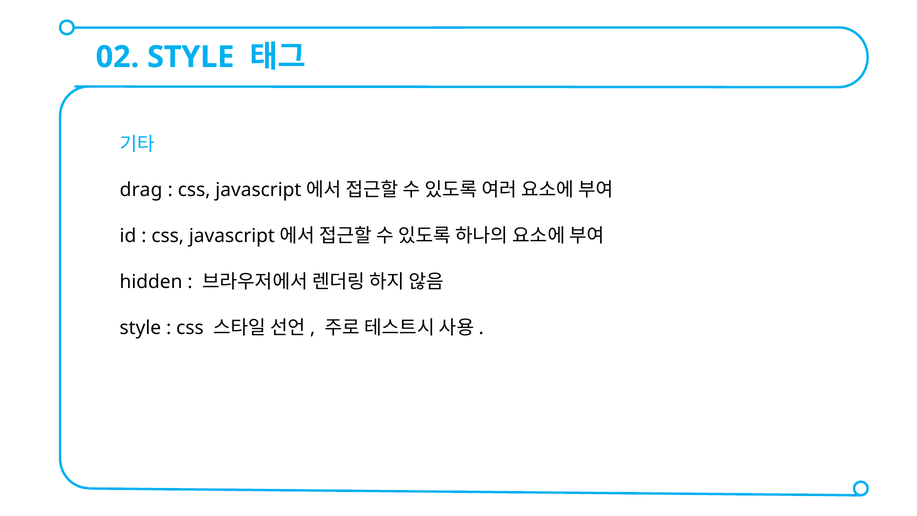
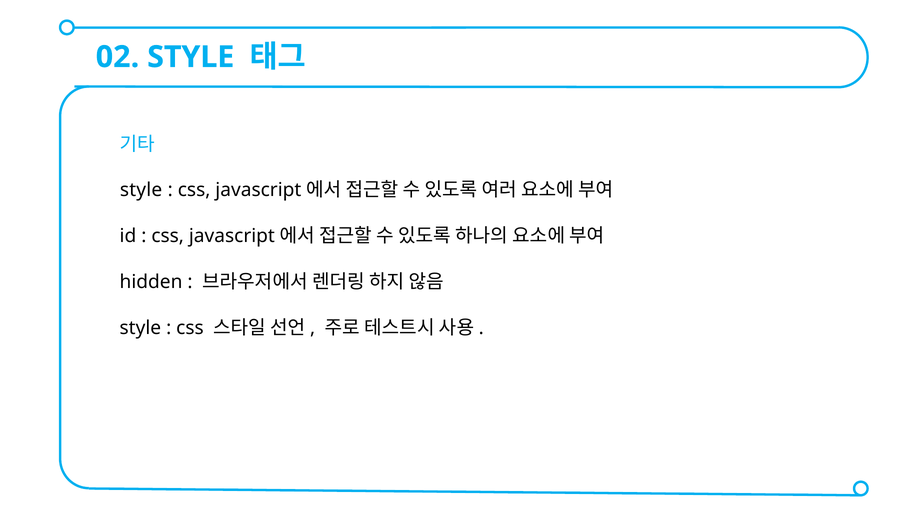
drag at (141, 190): drag -> style
